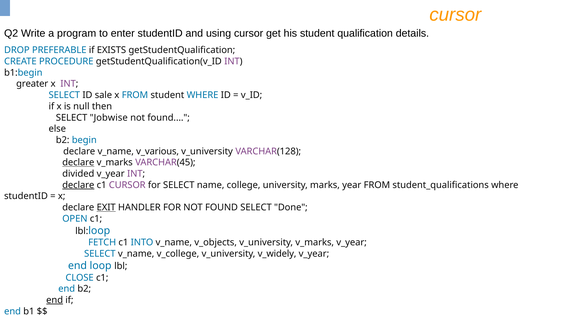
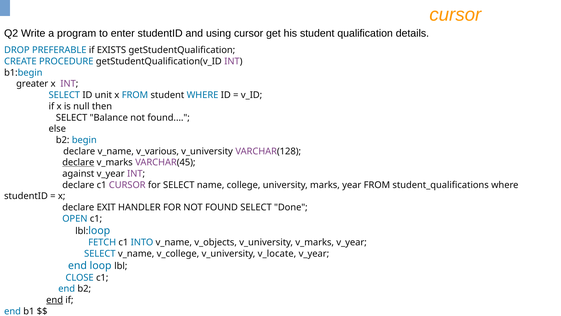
sale: sale -> unit
Jobwise: Jobwise -> Balance
divided: divided -> against
declare at (78, 185) underline: present -> none
EXIT underline: present -> none
v_widely: v_widely -> v_locate
